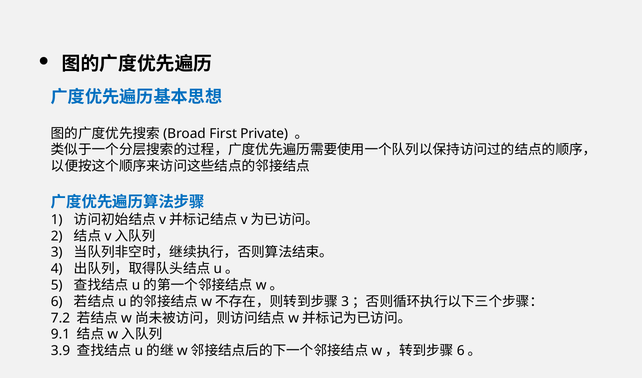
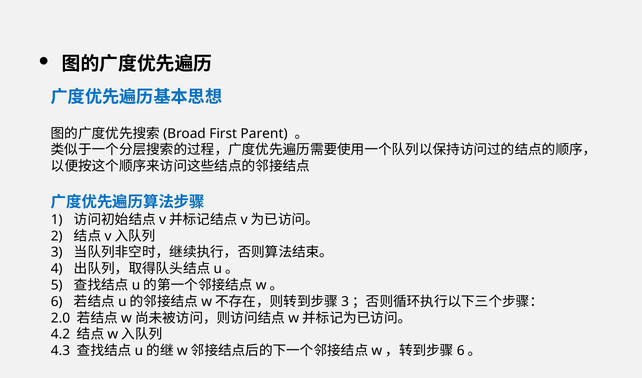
Private: Private -> Parent
7.2: 7.2 -> 2.0
9.1: 9.1 -> 4.2
3.9: 3.9 -> 4.3
